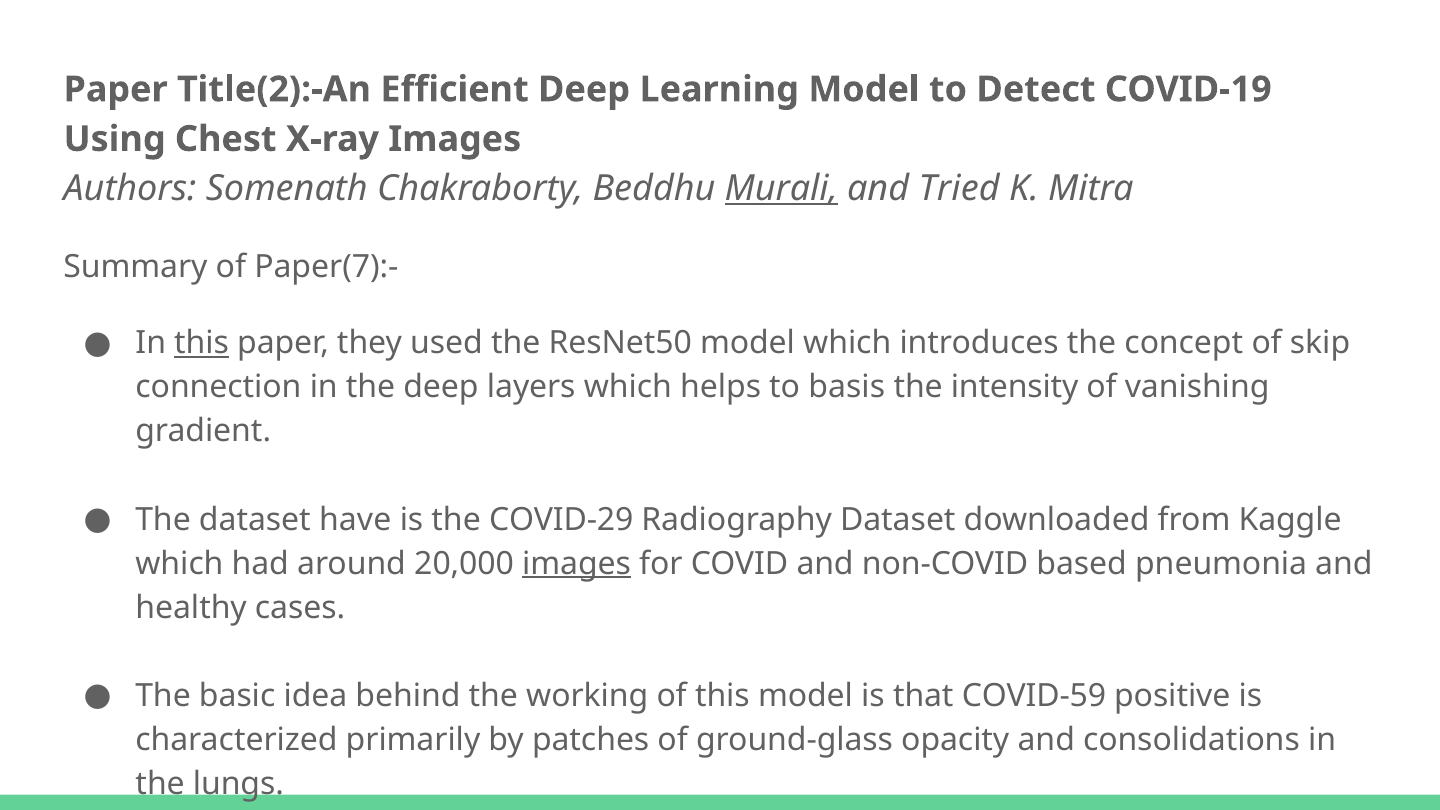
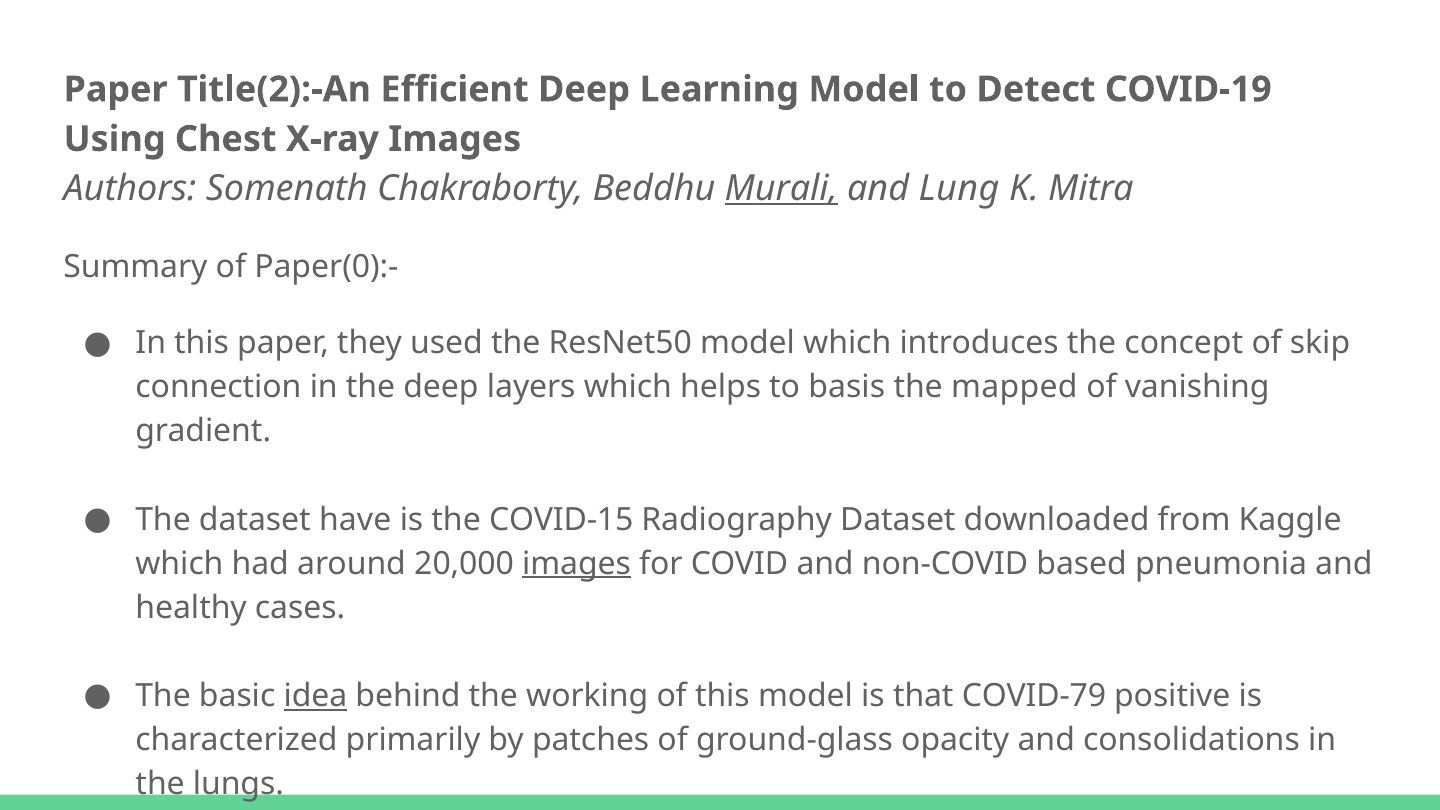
Tried: Tried -> Lung
Paper(7):-: Paper(7):- -> Paper(0):-
this at (202, 343) underline: present -> none
intensity: intensity -> mapped
COVID-29: COVID-29 -> COVID-15
idea underline: none -> present
COVID-59: COVID-59 -> COVID-79
